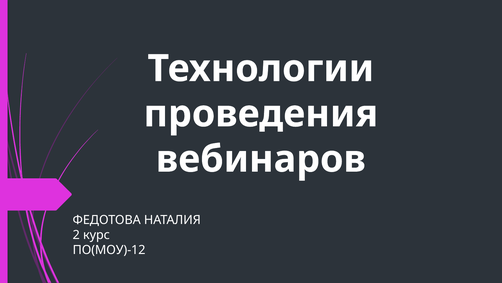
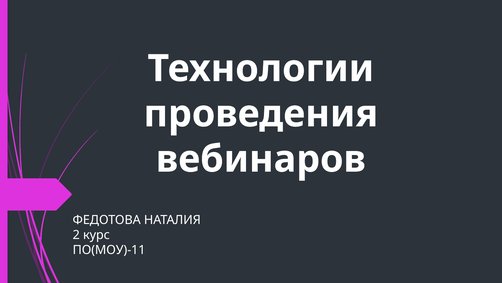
ПО(МОУ)-12: ПО(МОУ)-12 -> ПО(МОУ)-11
